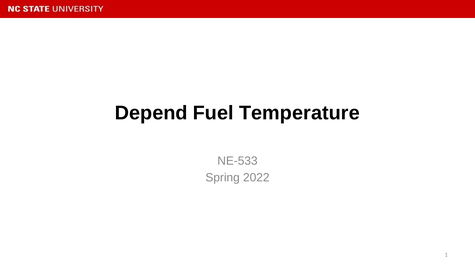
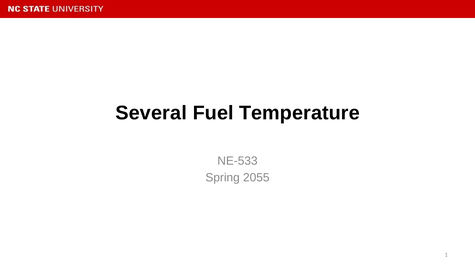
Depend: Depend -> Several
2022: 2022 -> 2055
